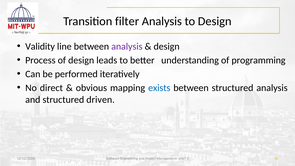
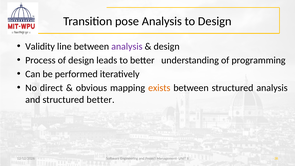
filter: filter -> pose
exists colour: blue -> orange
structured driven: driven -> better
